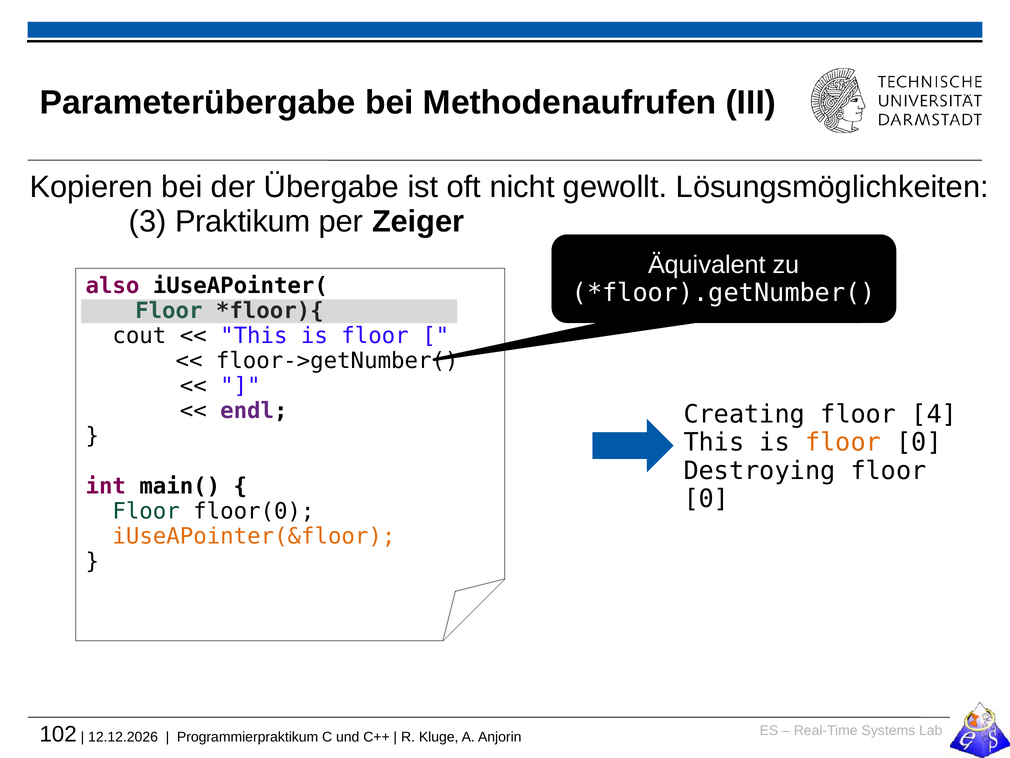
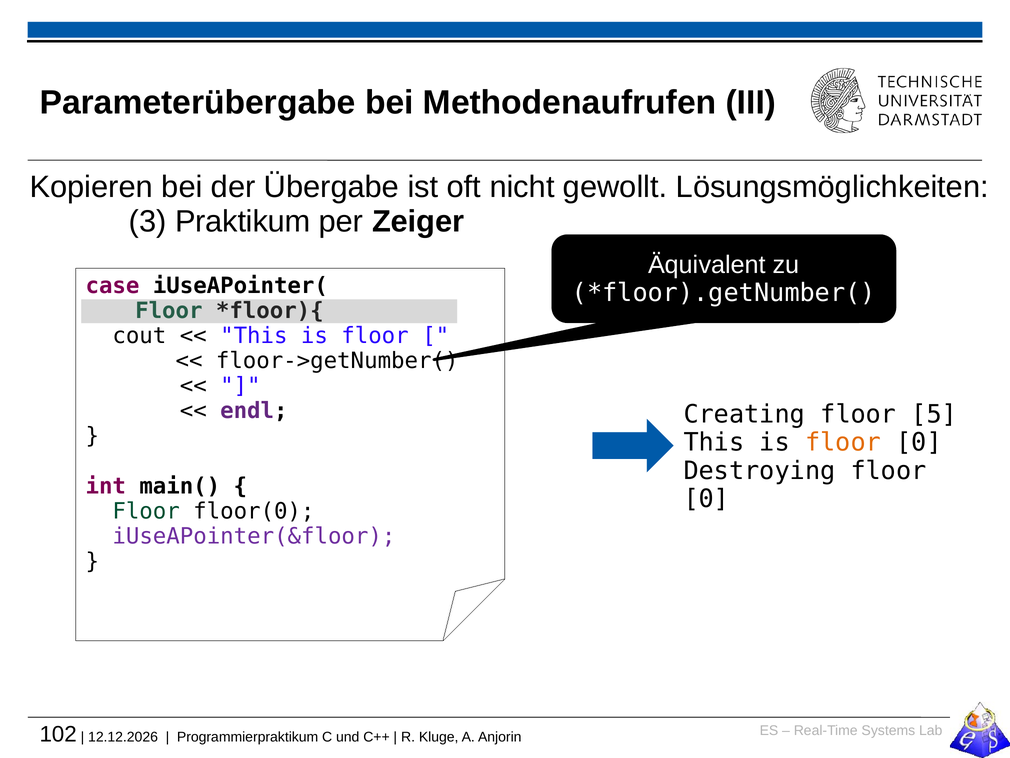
also: also -> case
4: 4 -> 5
iUseAPointer(&floor colour: orange -> purple
